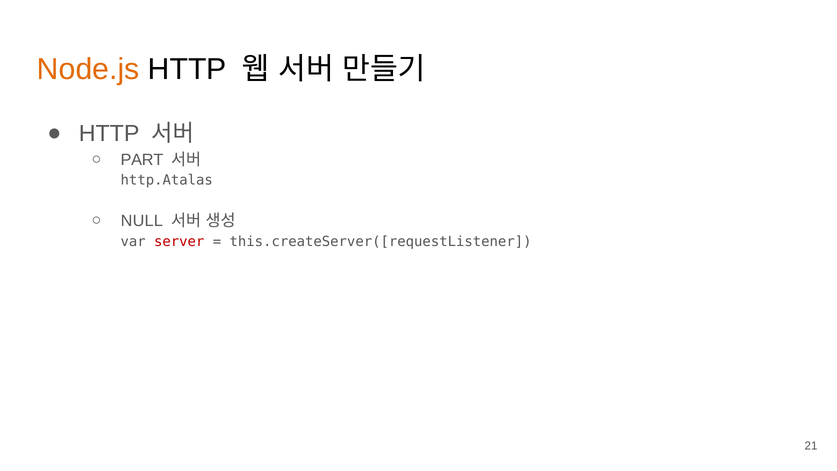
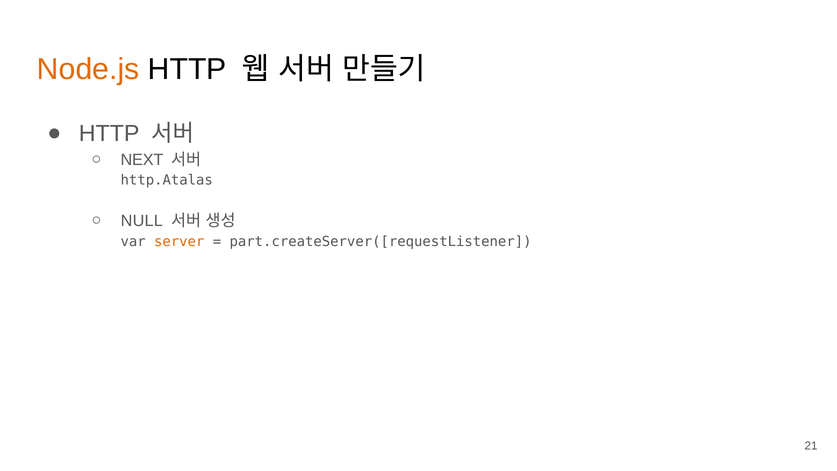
PART: PART -> NEXT
server colour: red -> orange
this.createServer([requestListener: this.createServer([requestListener -> part.createServer([requestListener
